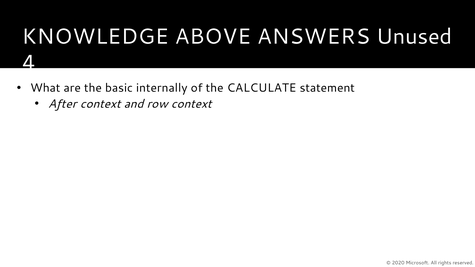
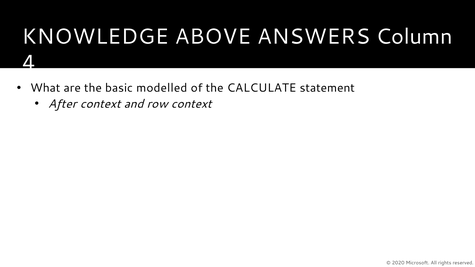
Unused: Unused -> Column
internally: internally -> modelled
